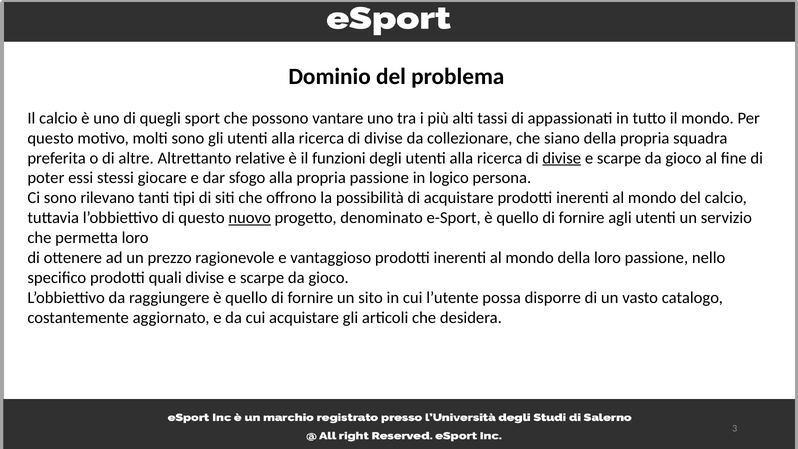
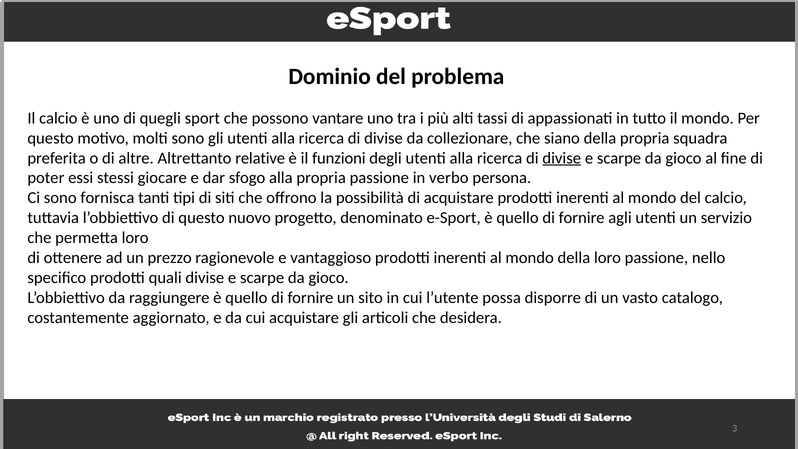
logico: logico -> verbo
rilevano: rilevano -> fornisca
nuovo underline: present -> none
